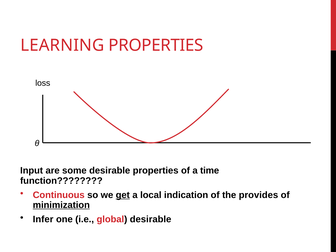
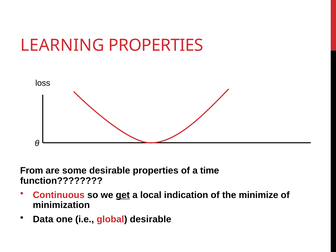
Input: Input -> From
provides: provides -> minimize
minimization underline: present -> none
Infer: Infer -> Data
